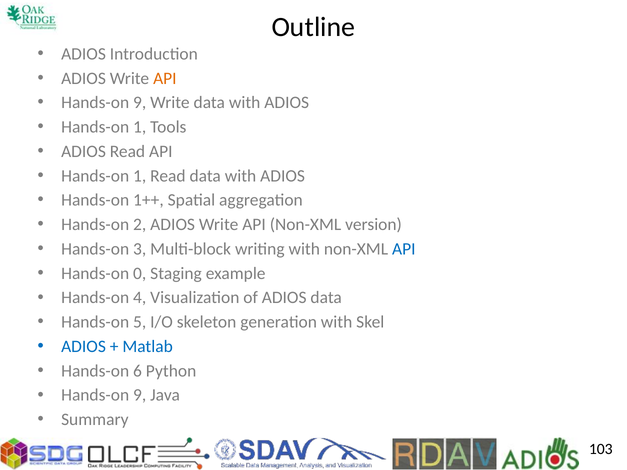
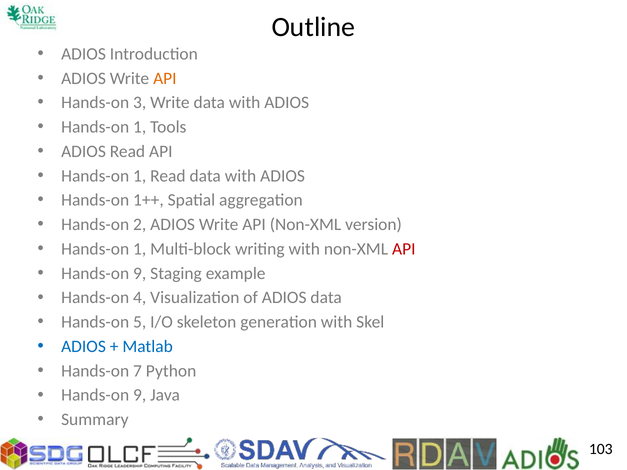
9 at (140, 103): 9 -> 3
3 at (140, 249): 3 -> 1
API at (404, 249) colour: blue -> red
0 at (140, 274): 0 -> 9
6: 6 -> 7
